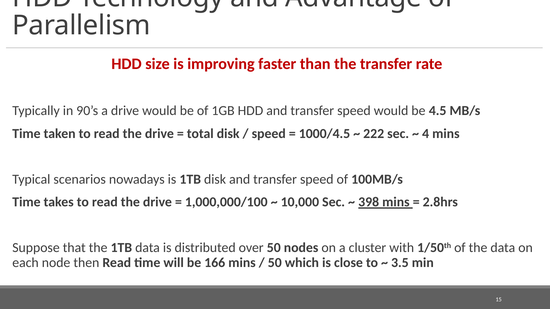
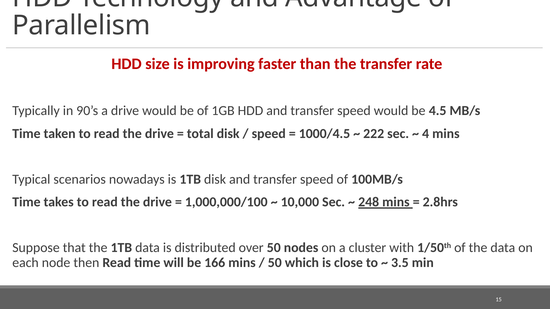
398: 398 -> 248
